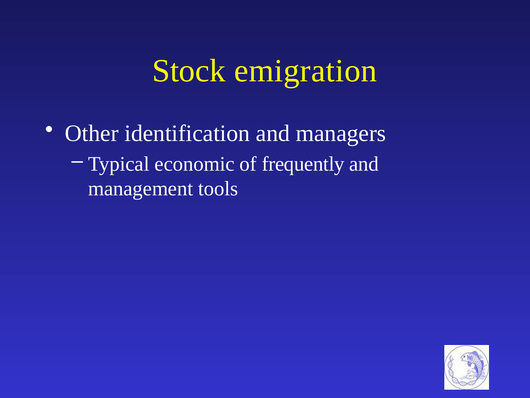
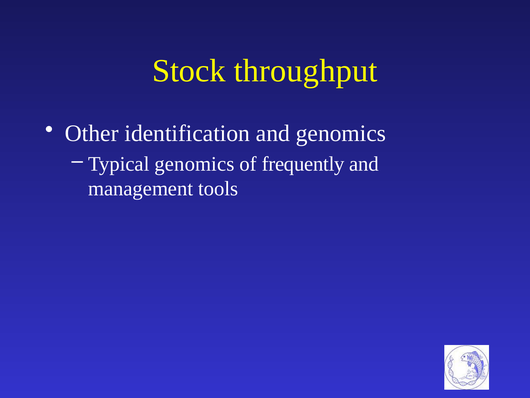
emigration: emigration -> throughput
and managers: managers -> genomics
Typical economic: economic -> genomics
